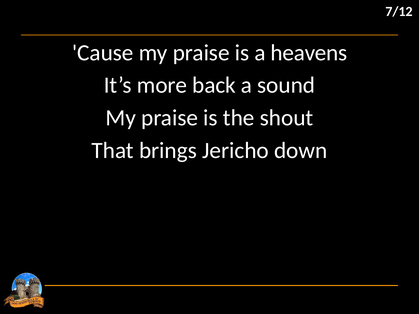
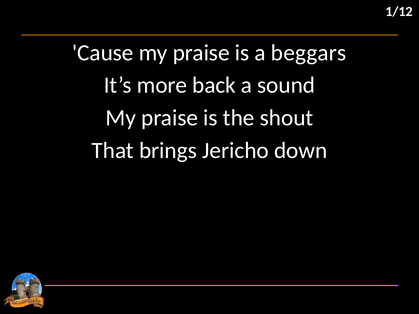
7/12: 7/12 -> 1/12
heavens: heavens -> beggars
